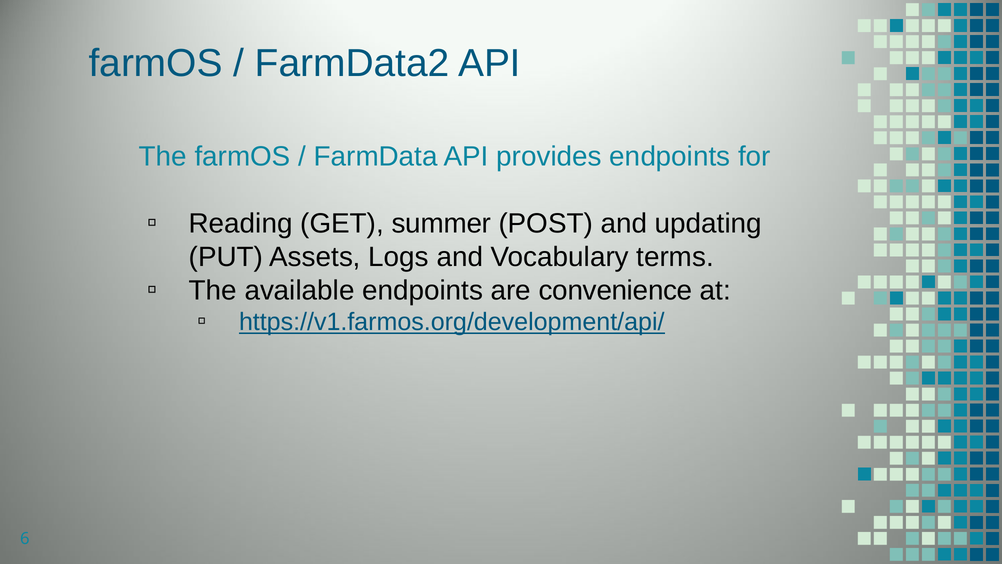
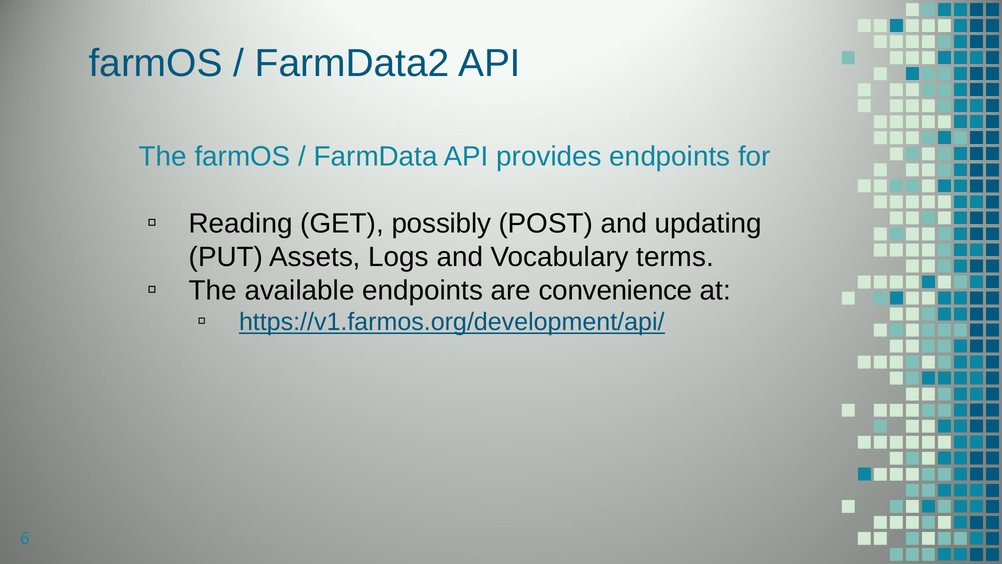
summer: summer -> possibly
